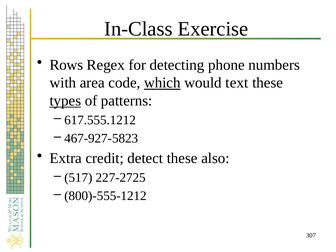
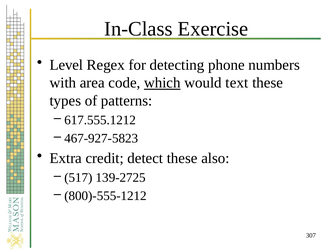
Rows: Rows -> Level
types underline: present -> none
227-2725: 227-2725 -> 139-2725
